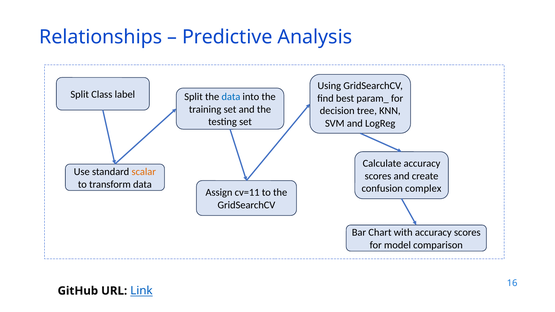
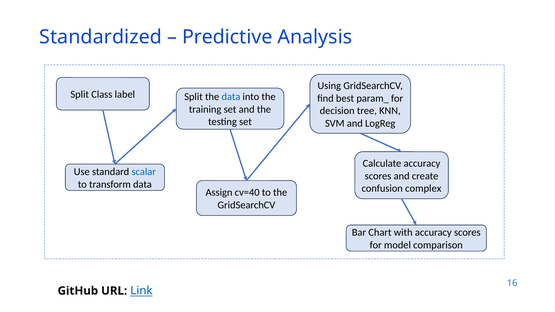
Relationships: Relationships -> Standardized
scalar colour: orange -> blue
cv=11: cv=11 -> cv=40
